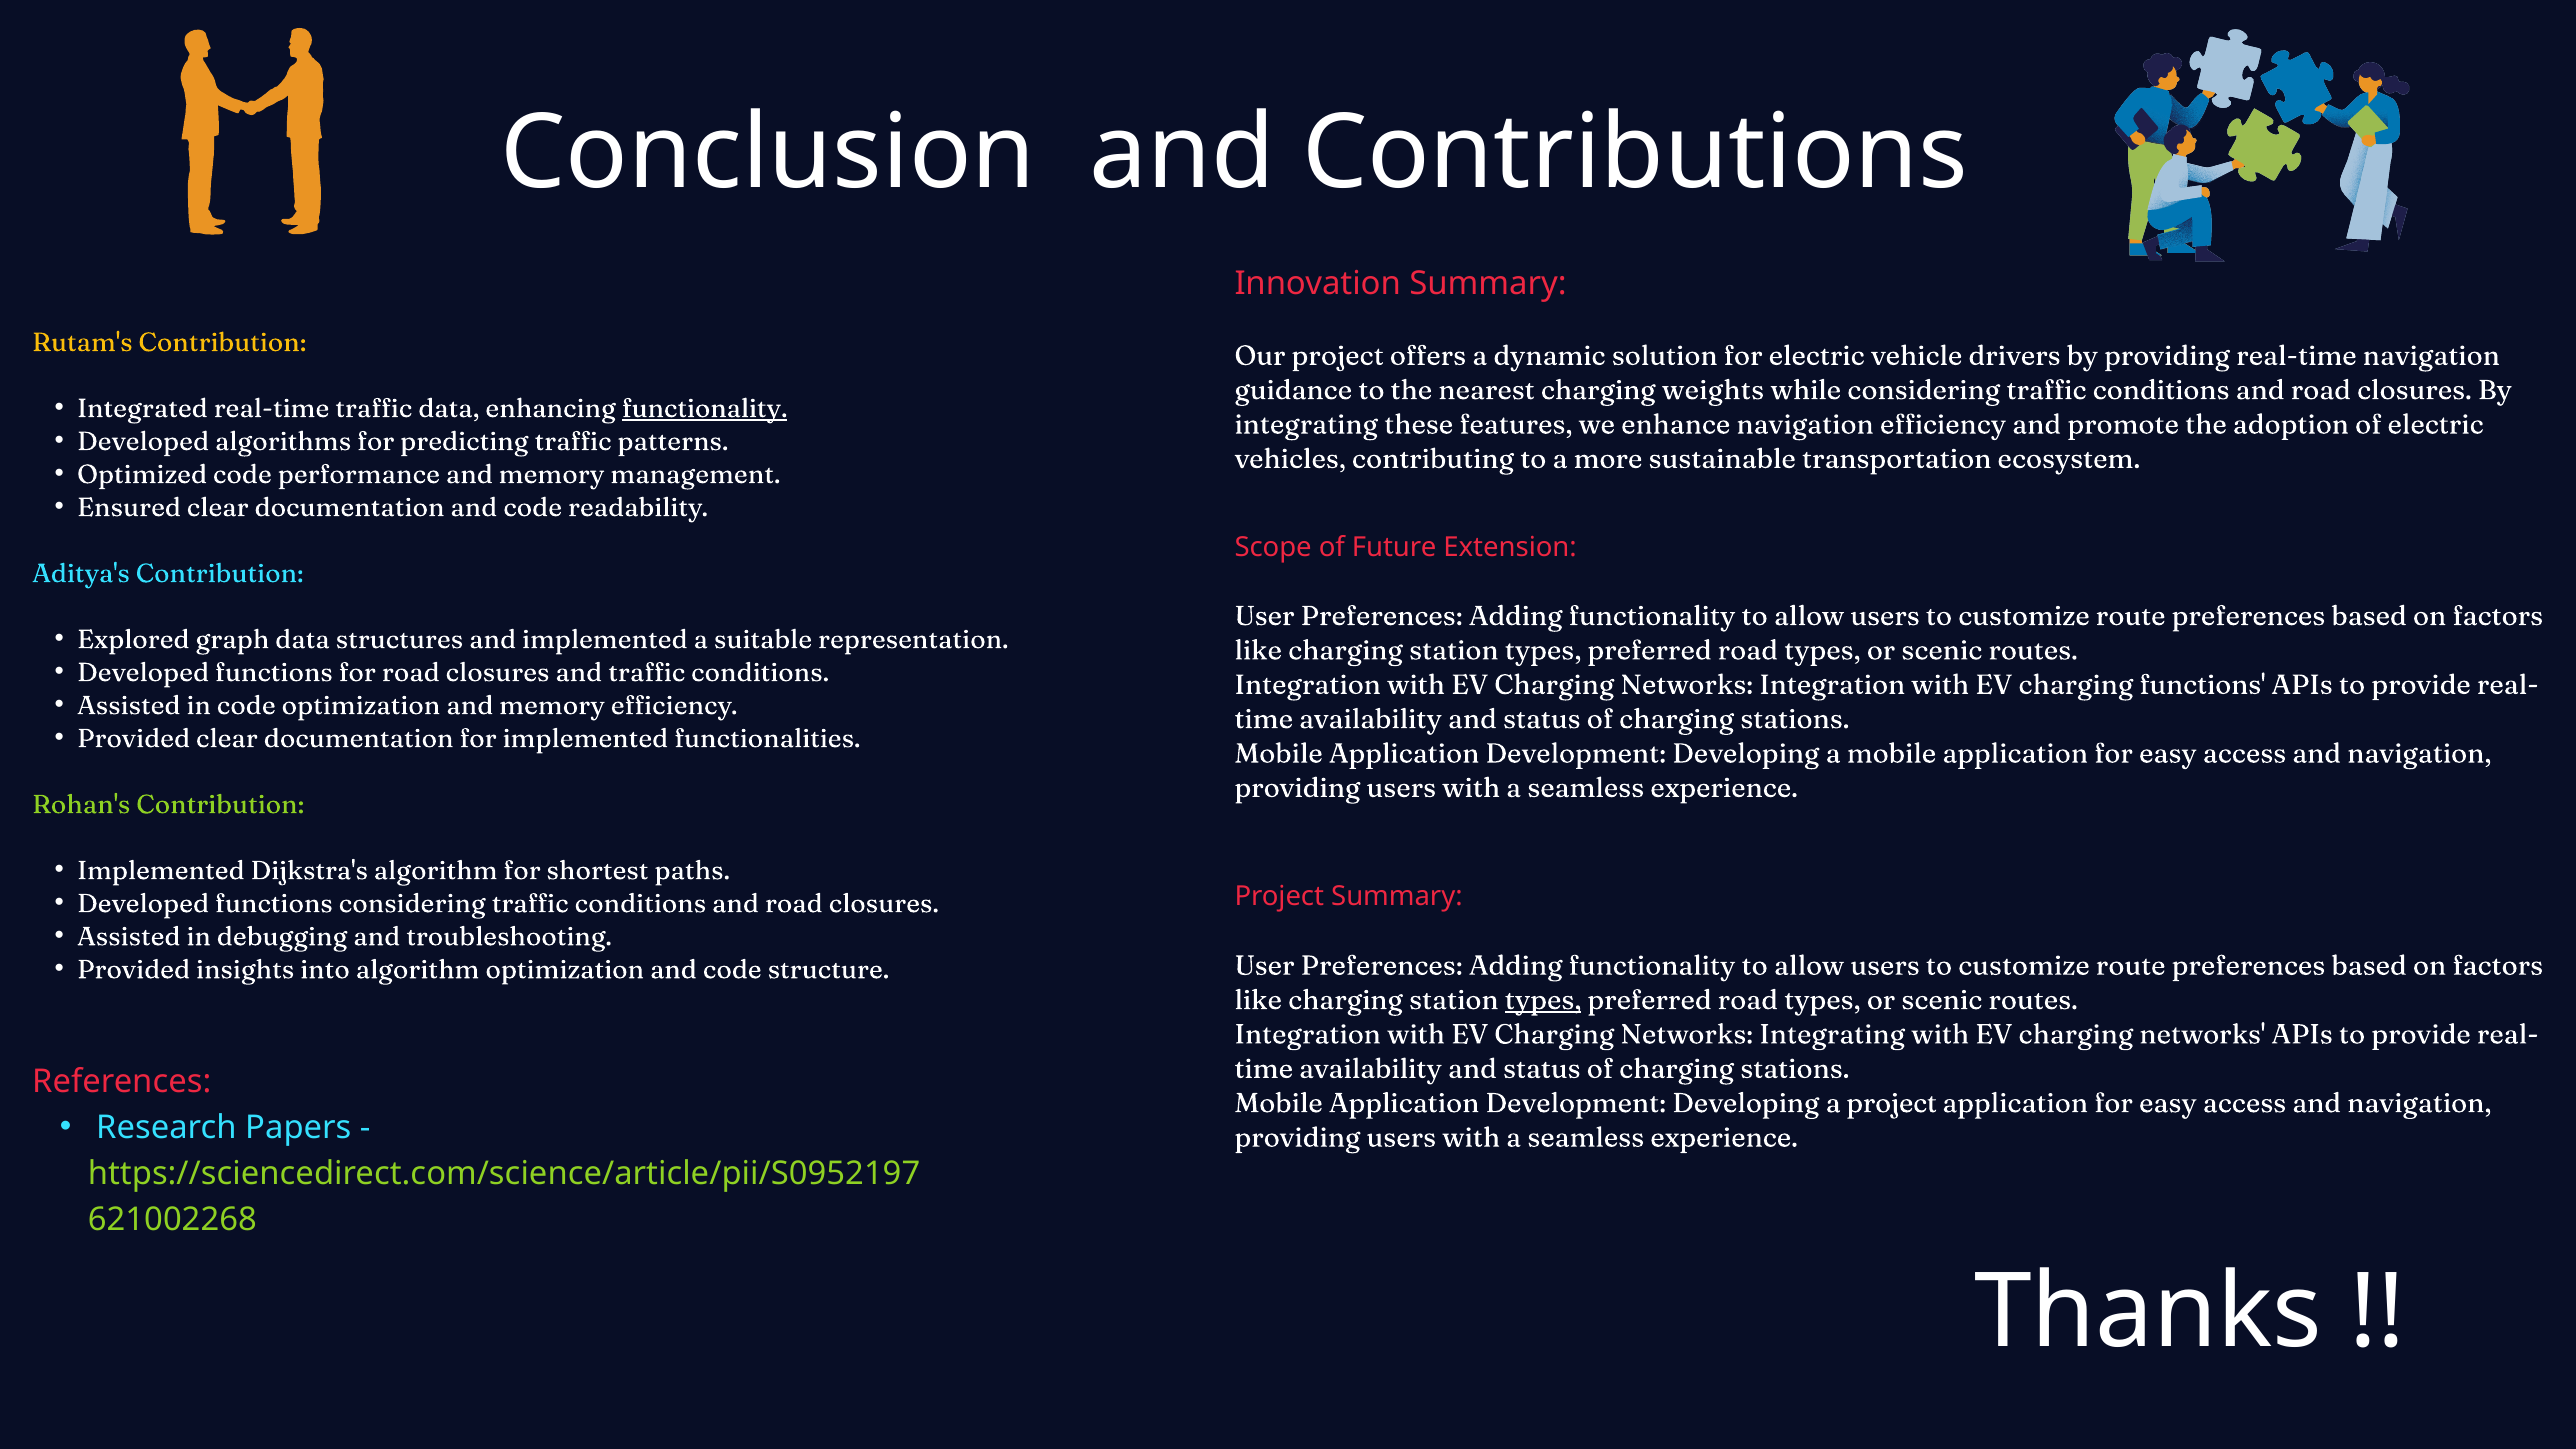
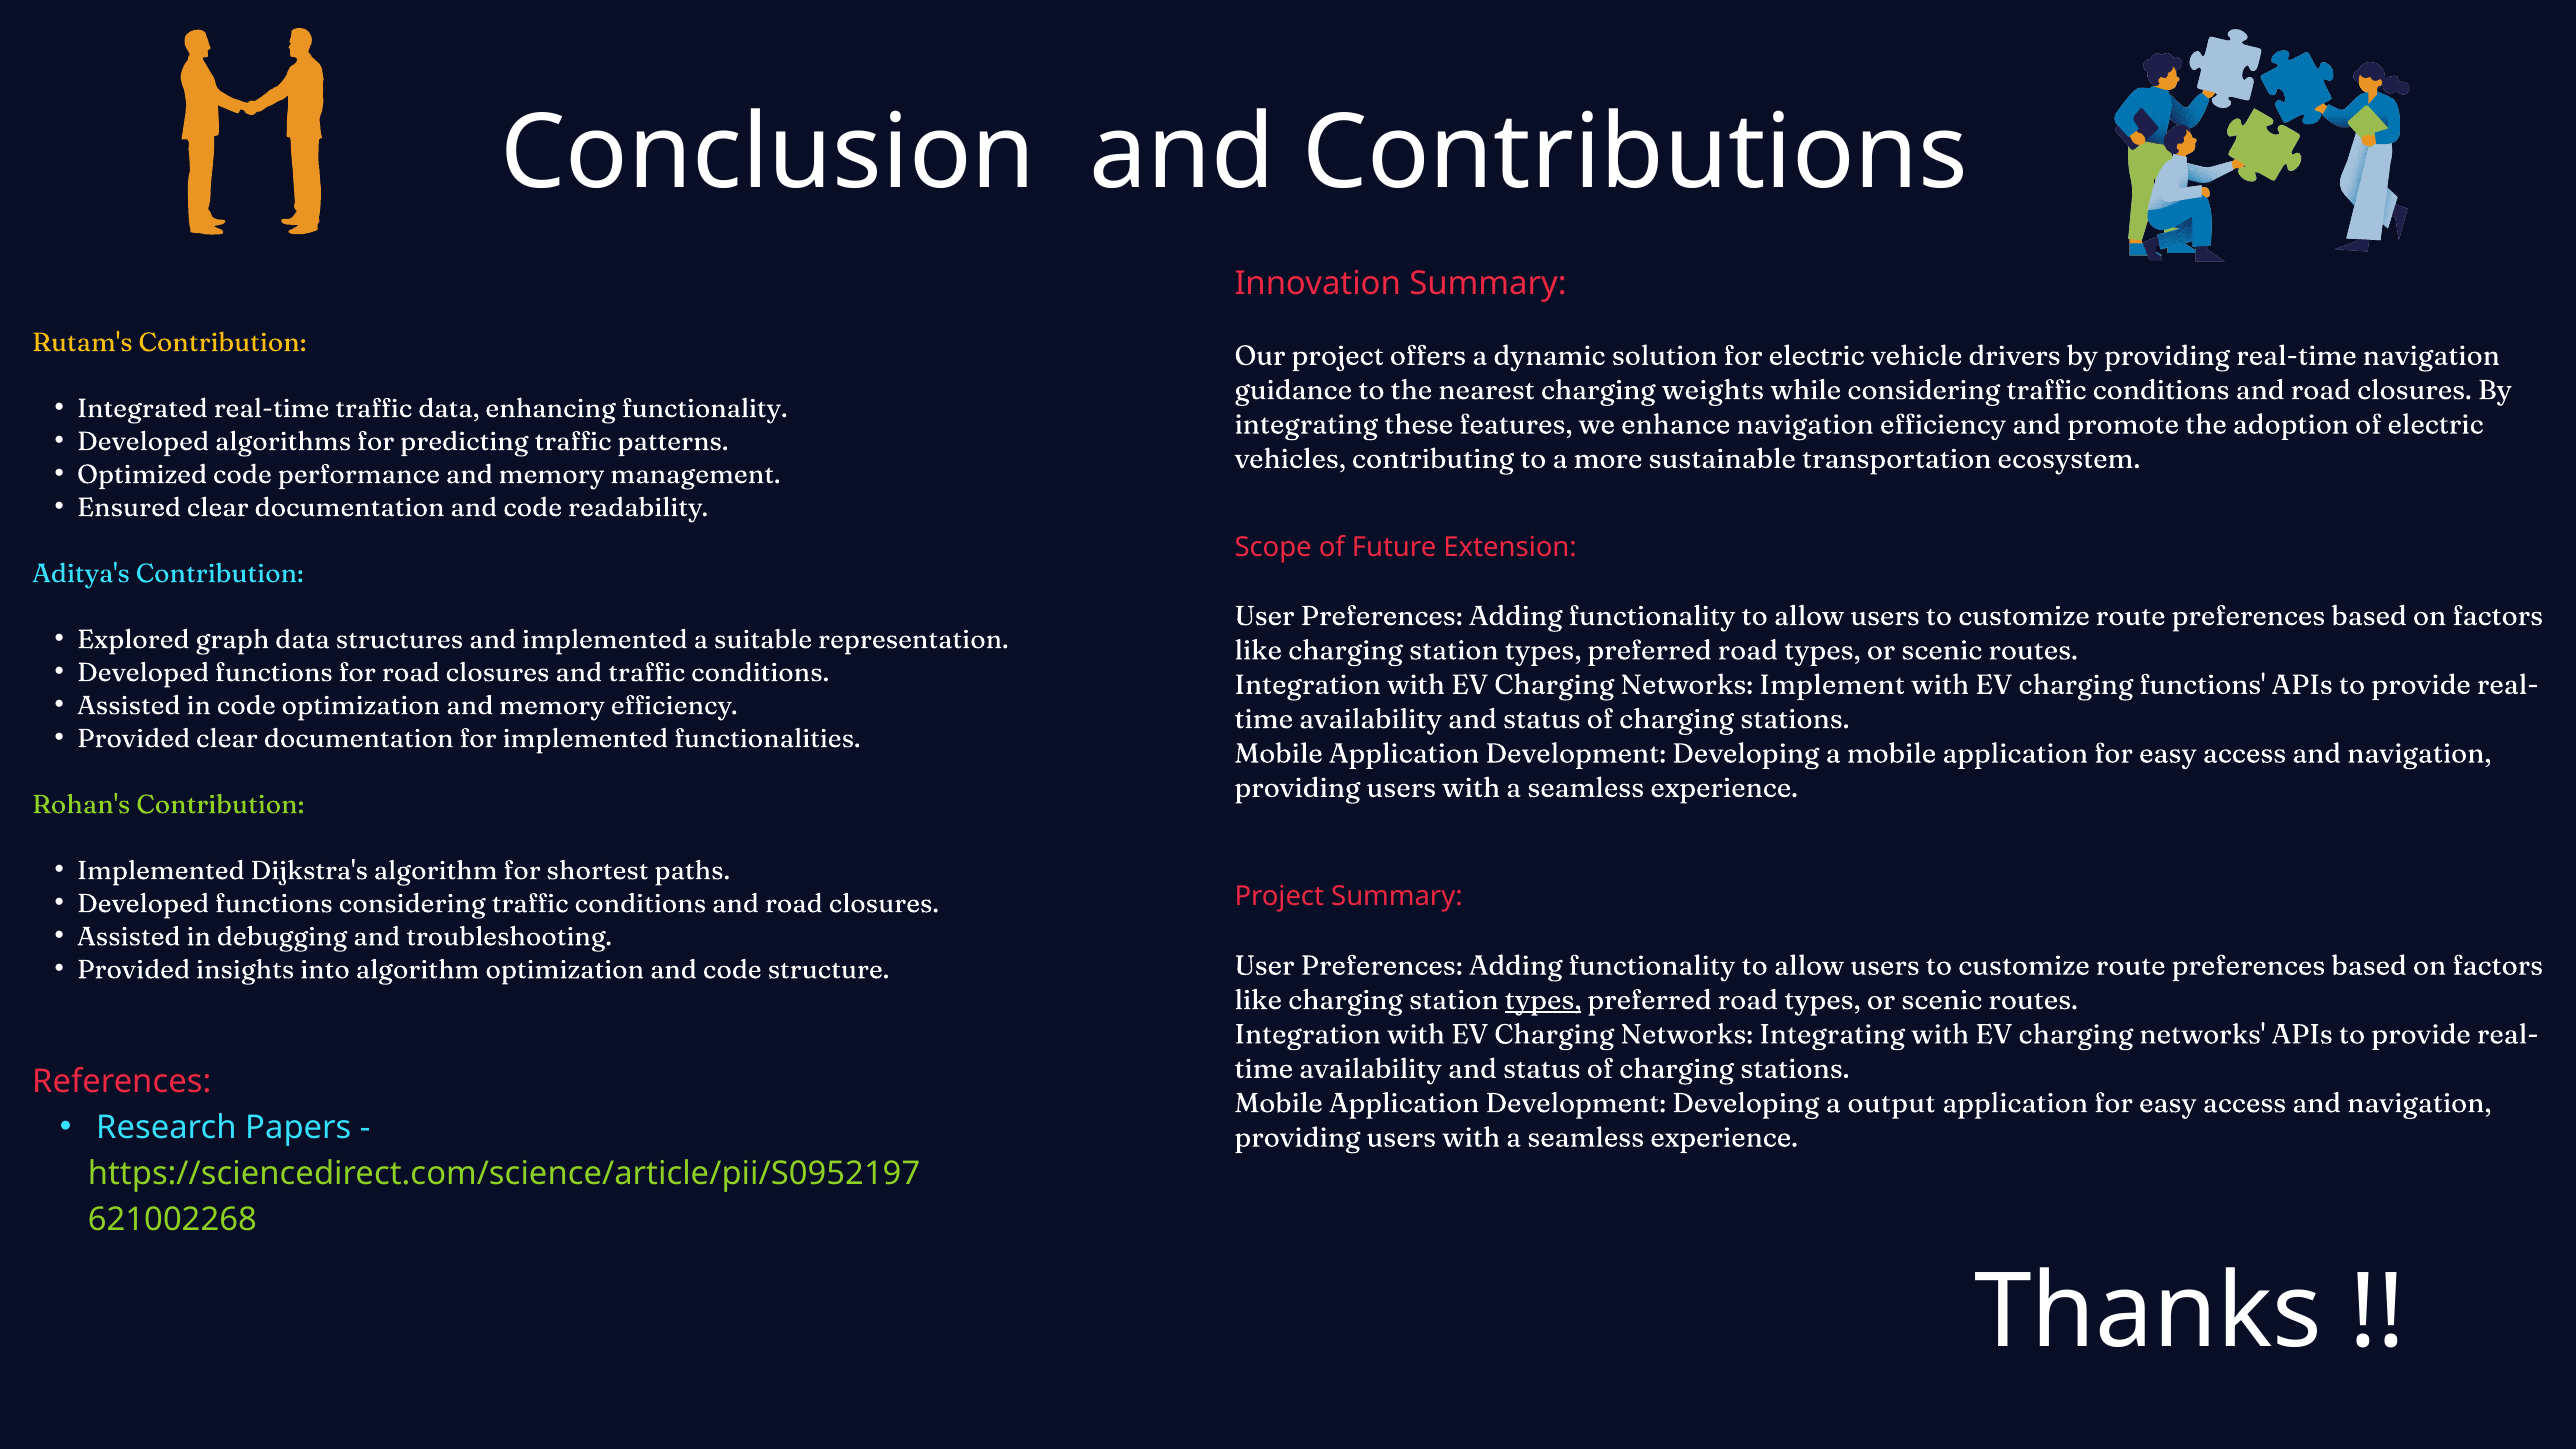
functionality at (705, 408) underline: present -> none
Networks Integration: Integration -> Implement
a project: project -> output
